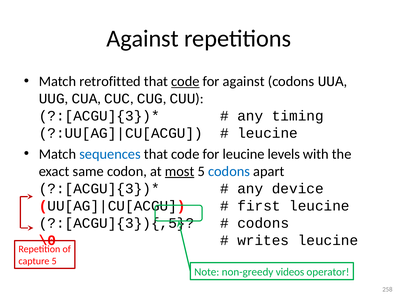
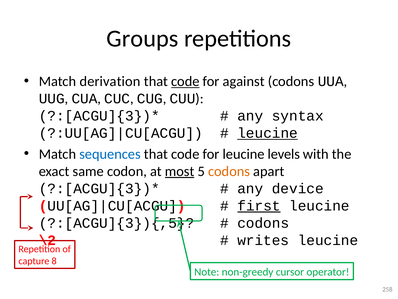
Against at (143, 39): Against -> Groups
retrofitted: retrofitted -> derivation
timing: timing -> syntax
leucine at (268, 133) underline: none -> present
codons at (229, 171) colour: blue -> orange
first underline: none -> present
\0: \0 -> \2
capture 5: 5 -> 8
videos: videos -> cursor
